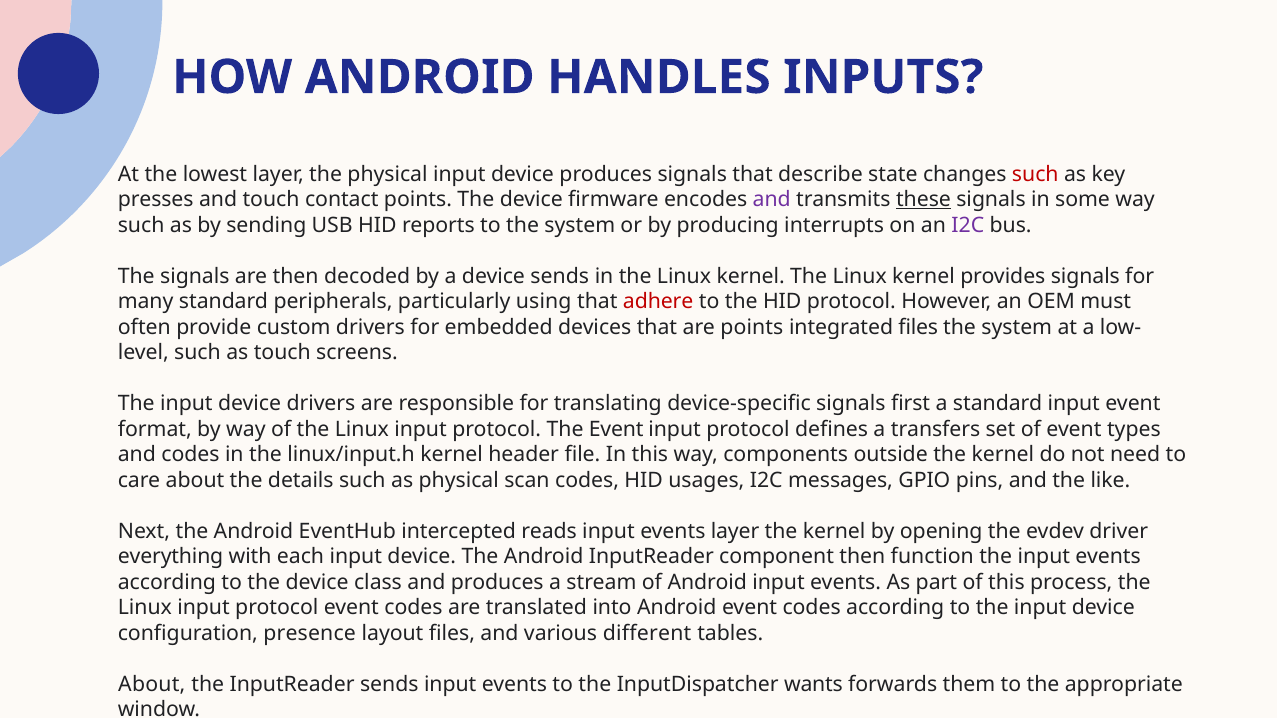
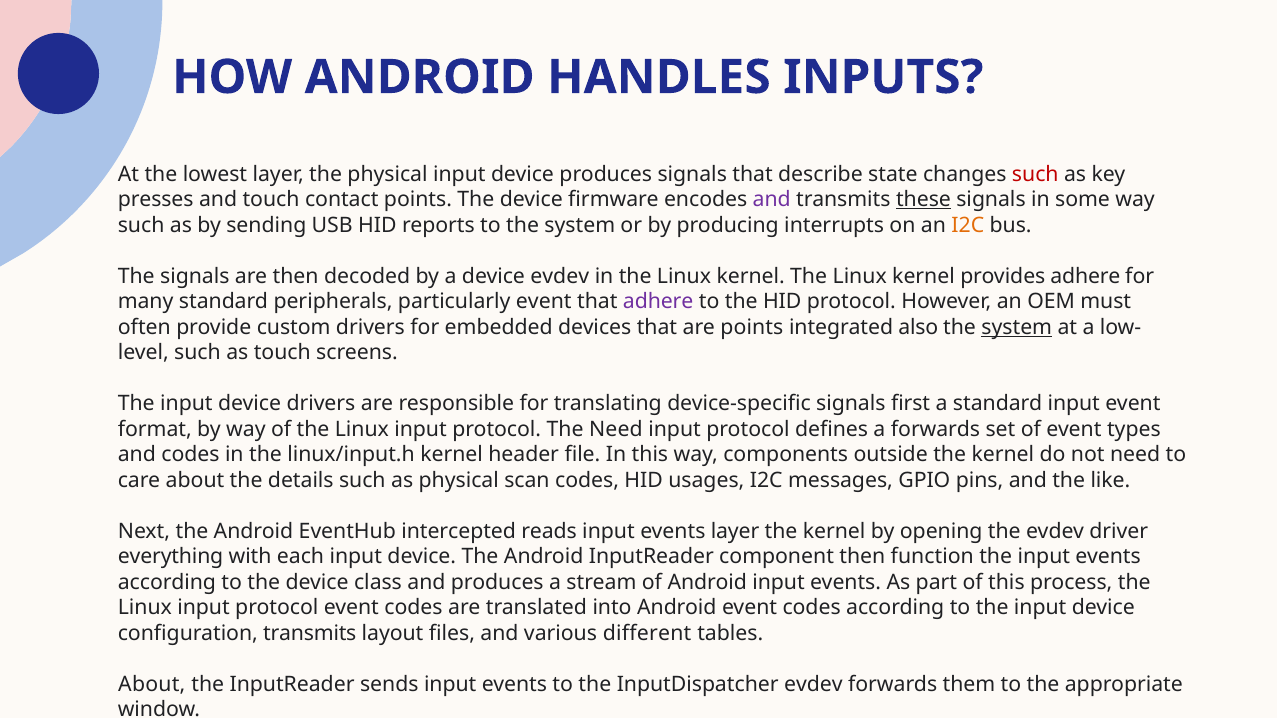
I2C at (968, 225) colour: purple -> orange
device sends: sends -> evdev
provides signals: signals -> adhere
particularly using: using -> event
adhere at (658, 302) colour: red -> purple
integrated files: files -> also
system at (1017, 327) underline: none -> present
The Event: Event -> Need
a transfers: transfers -> forwards
configuration presence: presence -> transmits
InputDispatcher wants: wants -> evdev
